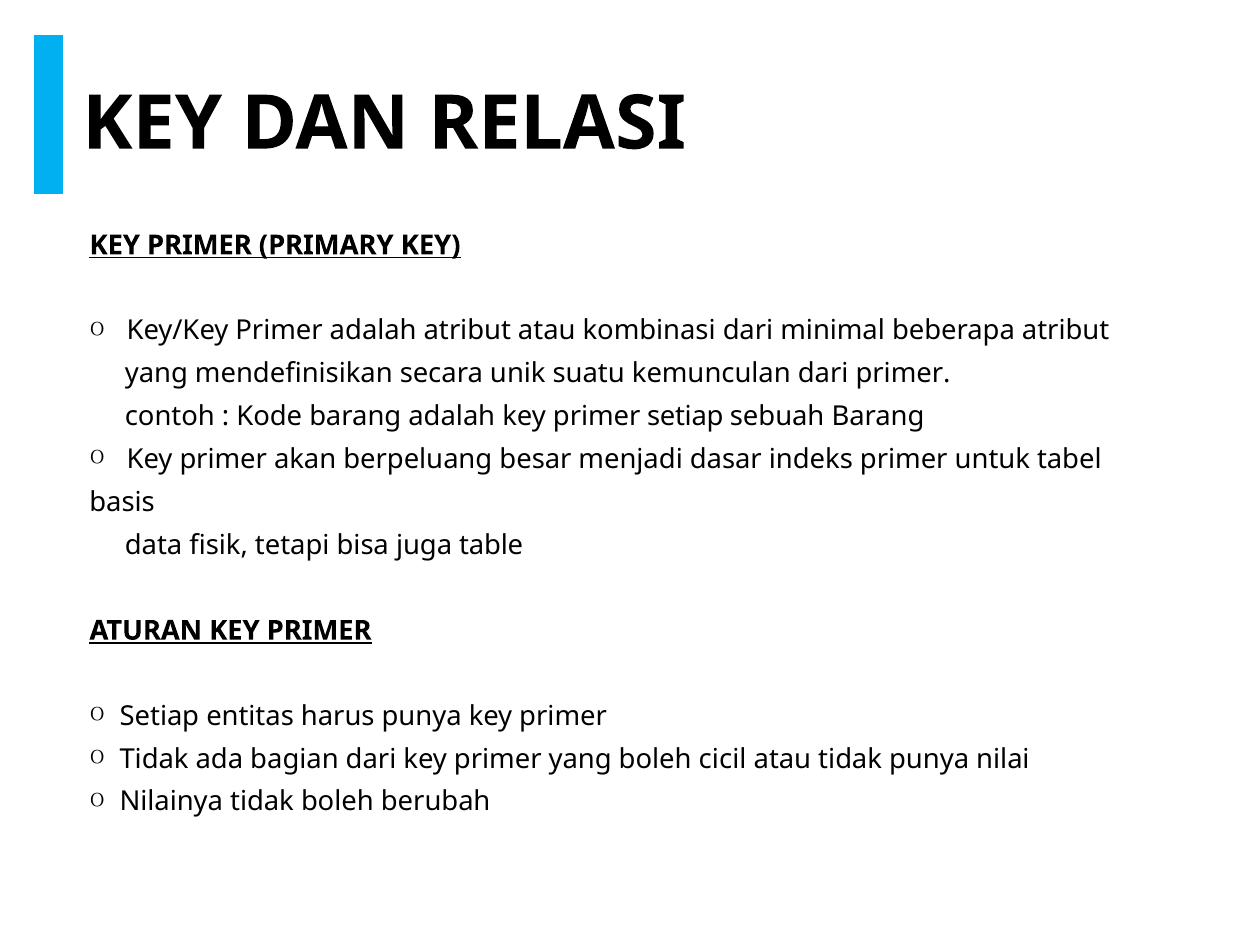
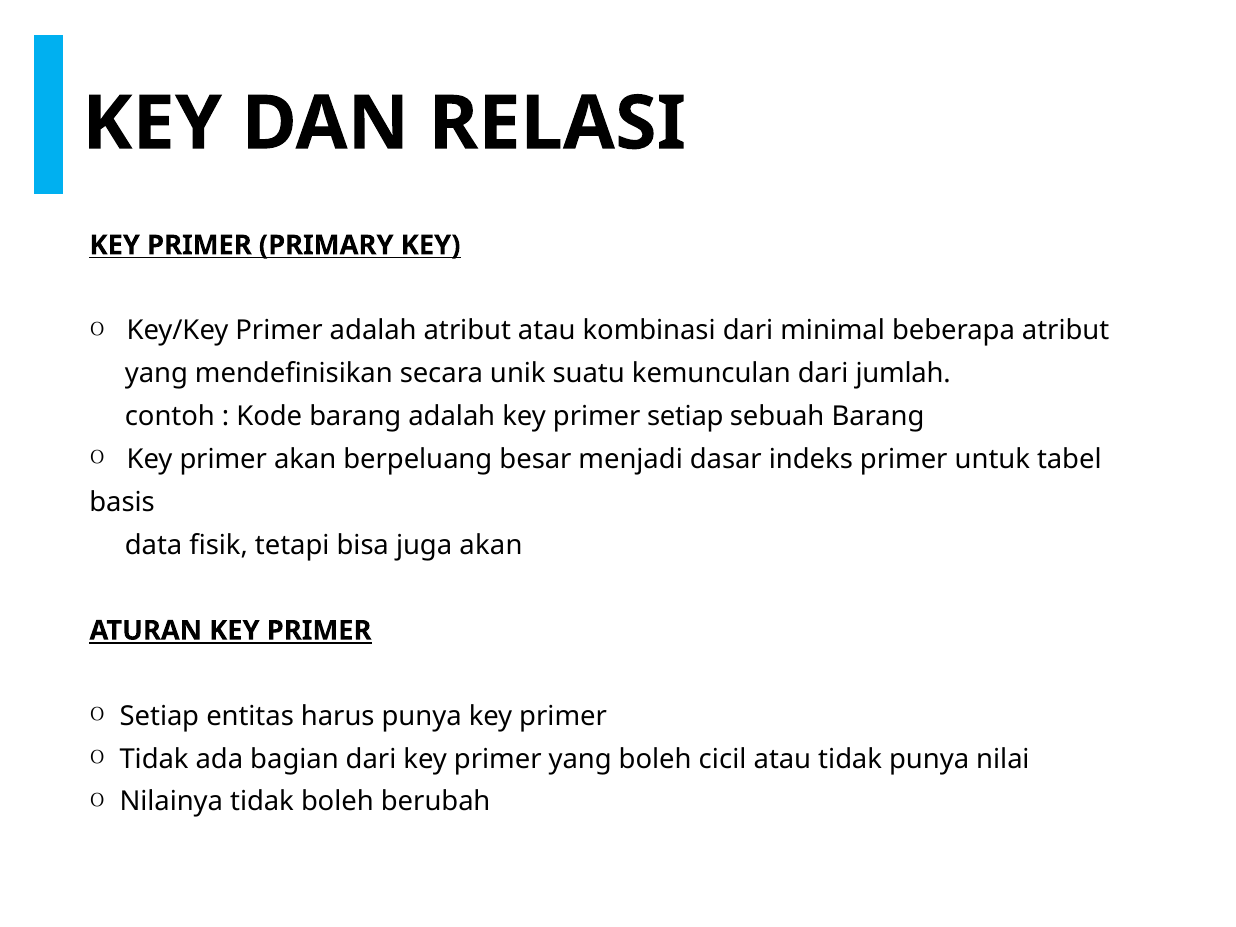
dari primer: primer -> jumlah
juga table: table -> akan
